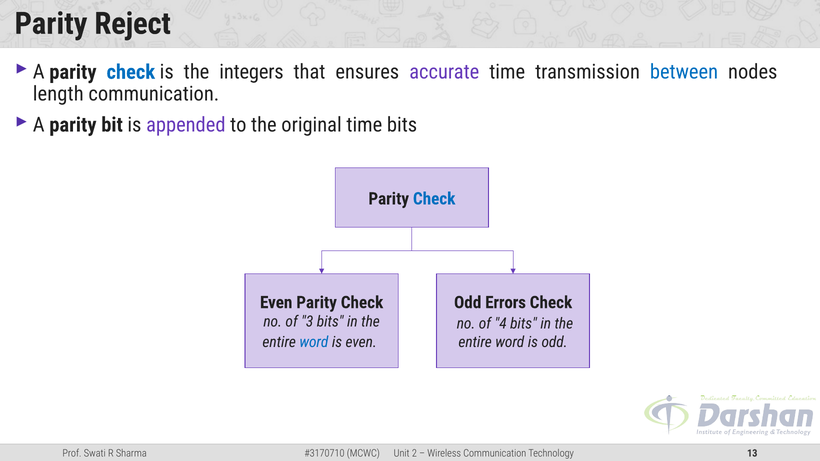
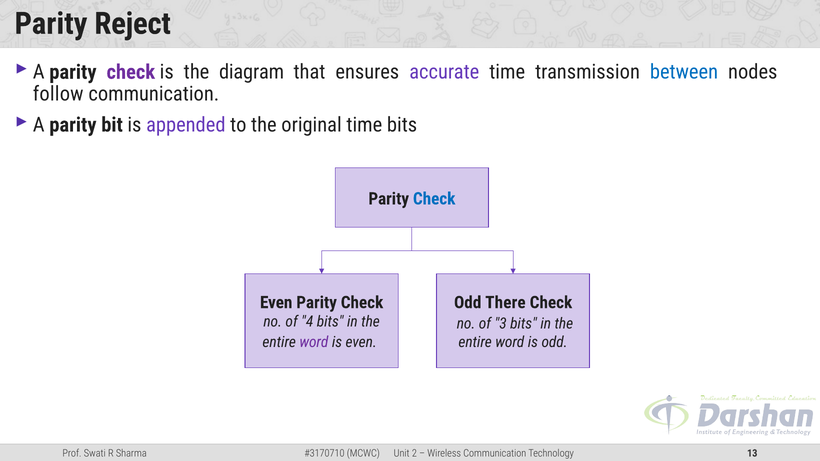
check at (131, 72) colour: blue -> purple
integers: integers -> diagram
length: length -> follow
Errors: Errors -> There
3: 3 -> 4
4: 4 -> 3
word at (314, 342) colour: blue -> purple
